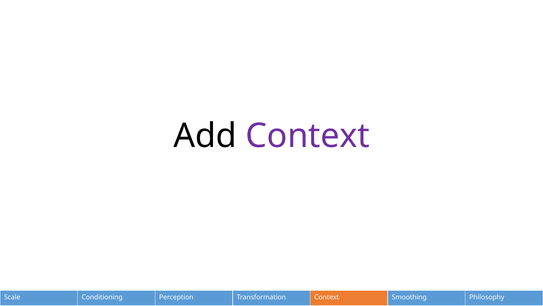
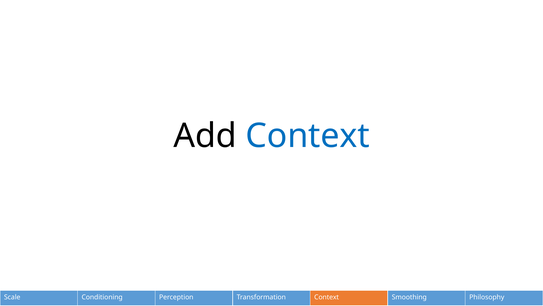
Context at (308, 136) colour: purple -> blue
